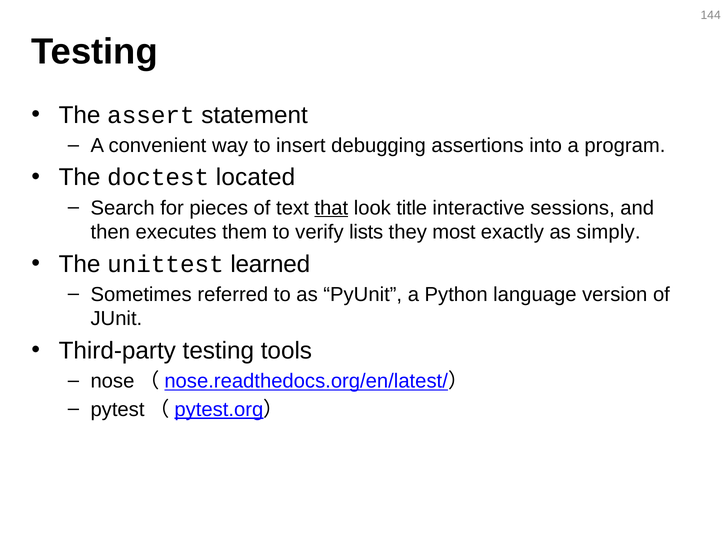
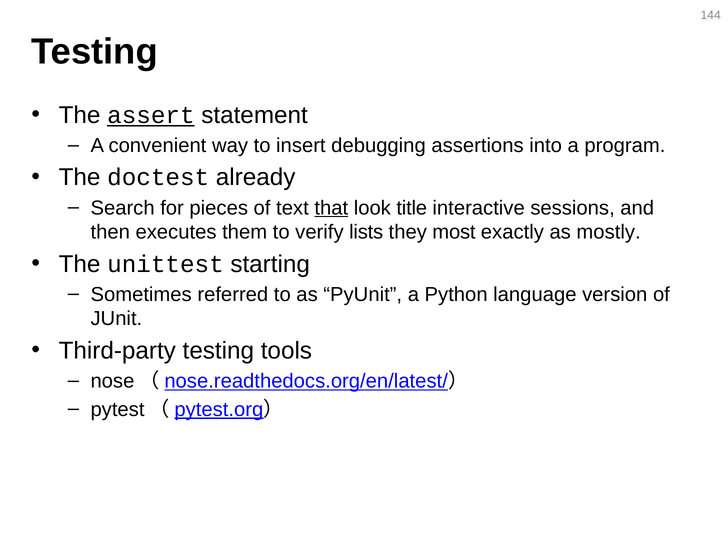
assert underline: none -> present
located: located -> already
simply: simply -> mostly
learned: learned -> starting
